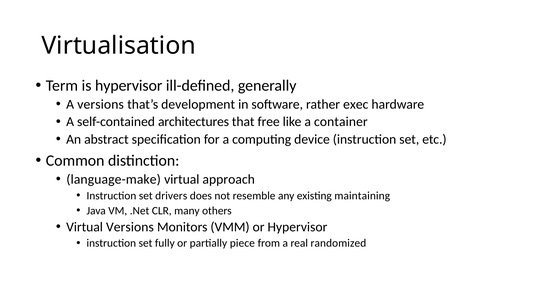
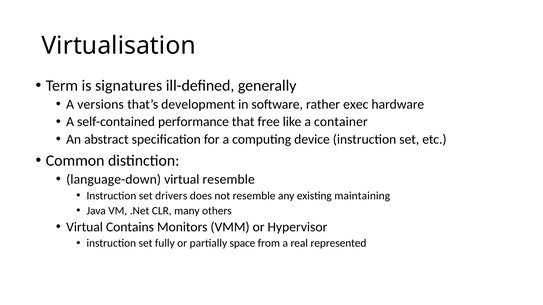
is hypervisor: hypervisor -> signatures
architectures: architectures -> performance
language-make: language-make -> language-down
virtual approach: approach -> resemble
Virtual Versions: Versions -> Contains
piece: piece -> space
randomized: randomized -> represented
